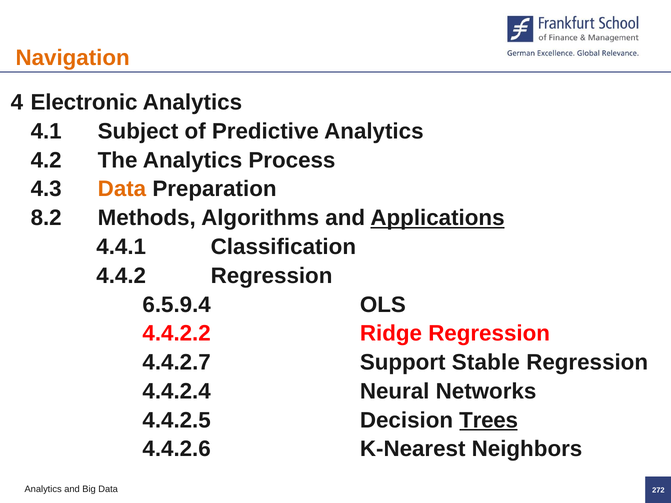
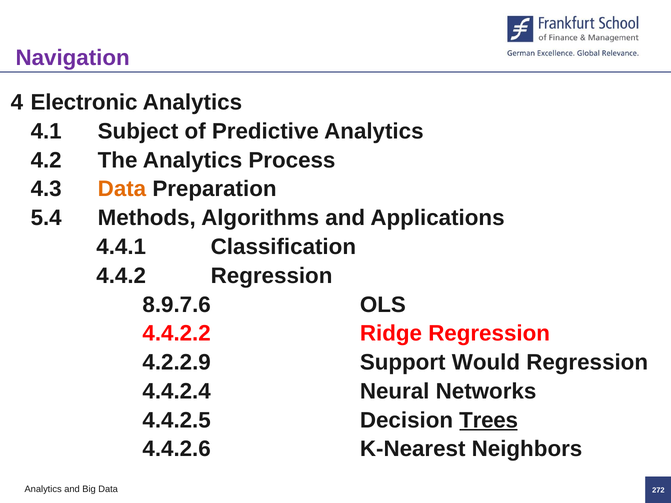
Navigation colour: orange -> purple
8.2: 8.2 -> 5.4
Applications underline: present -> none
6.5.9.4: 6.5.9.4 -> 8.9.7.6
4.4.2.7: 4.4.2.7 -> 4.2.2.9
Stable: Stable -> Would
